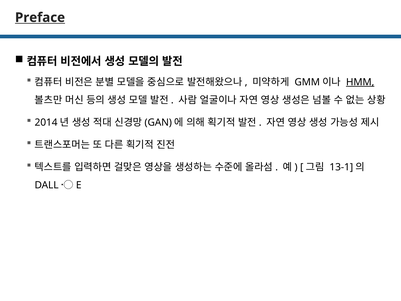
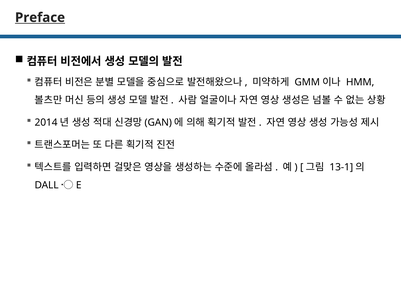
HMM underline: present -> none
